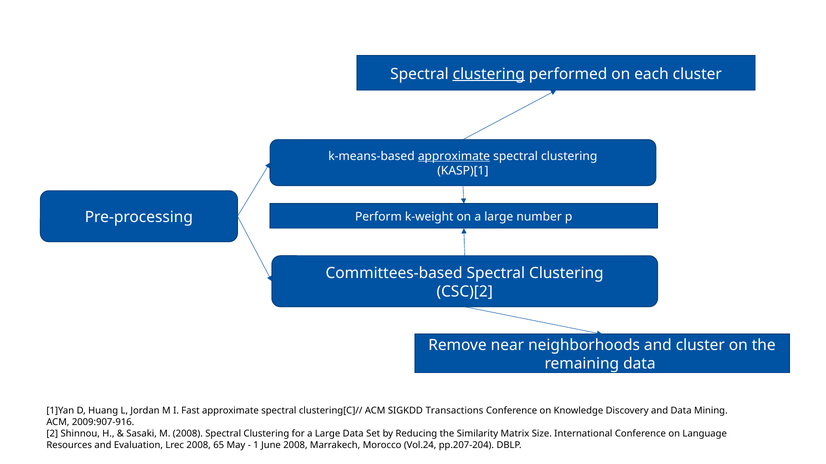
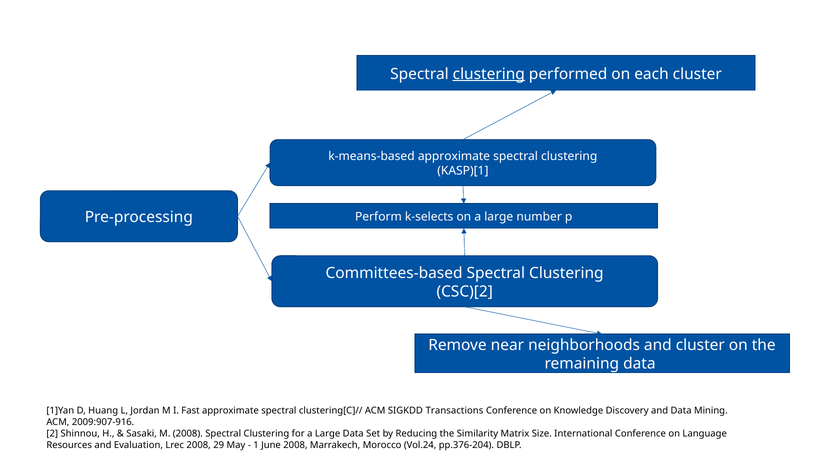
approximate at (454, 156) underline: present -> none
k-weight: k-weight -> k-selects
65: 65 -> 29
pp.207-204: pp.207-204 -> pp.376-204
